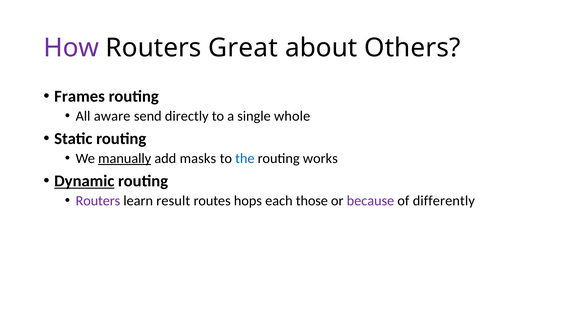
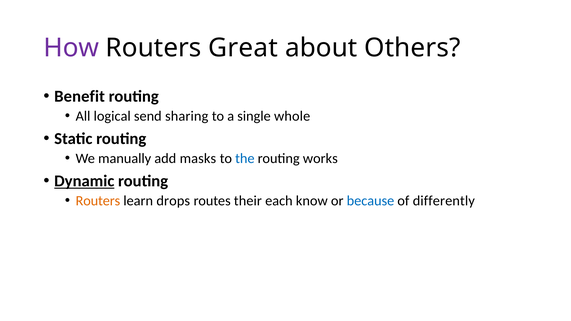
Frames: Frames -> Benefit
aware: aware -> logical
directly: directly -> sharing
manually underline: present -> none
Routers at (98, 201) colour: purple -> orange
result: result -> drops
hops: hops -> their
those: those -> know
because colour: purple -> blue
